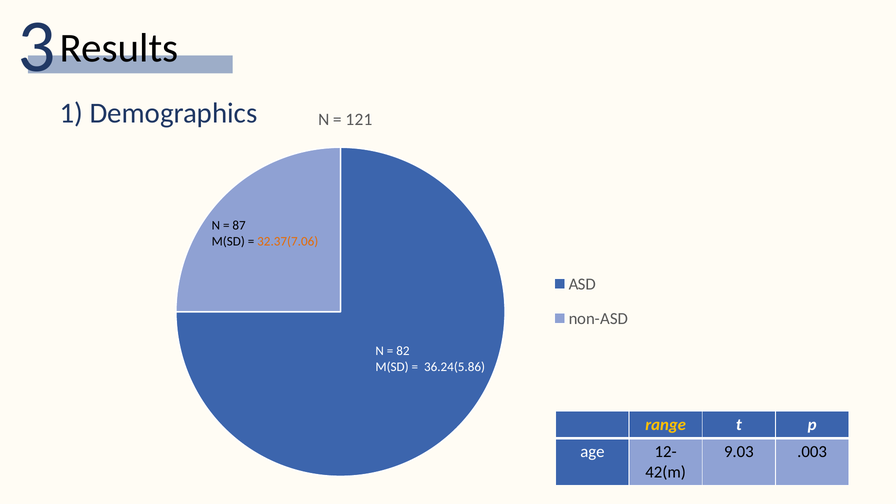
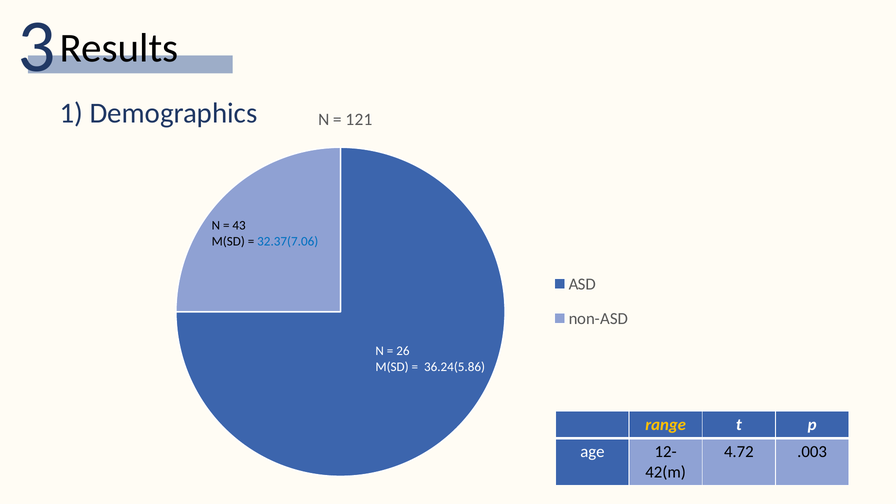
87: 87 -> 43
32.37(7.06 colour: orange -> blue
82: 82 -> 26
9.03: 9.03 -> 4.72
